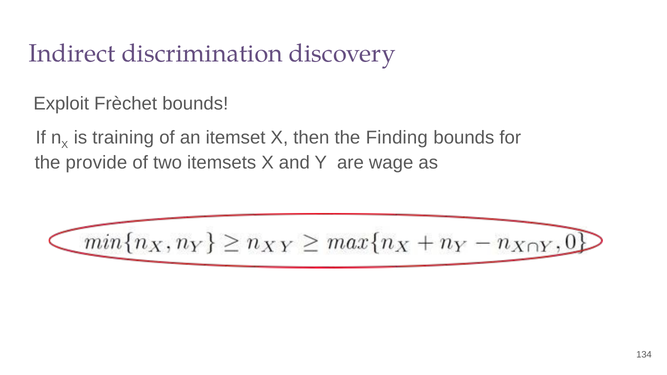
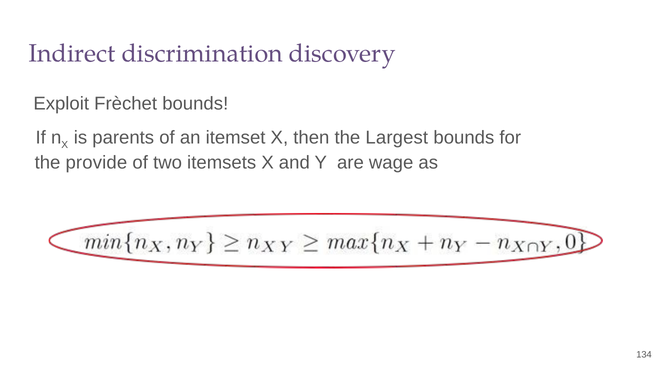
training: training -> parents
Finding: Finding -> Largest
